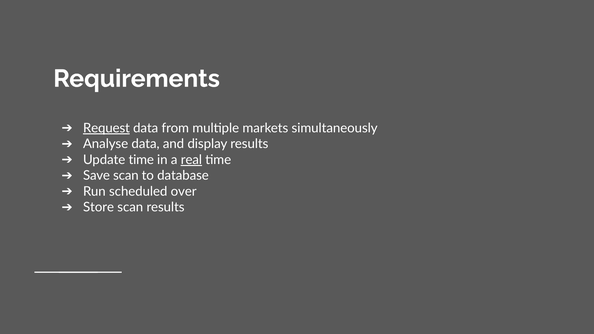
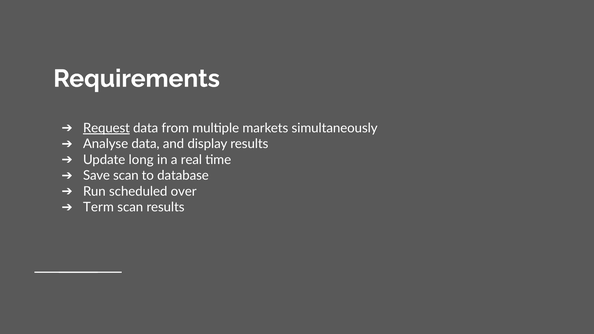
Update time: time -> long
real underline: present -> none
Store: Store -> Term
